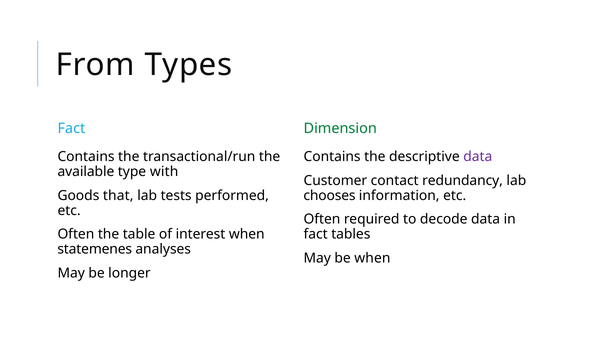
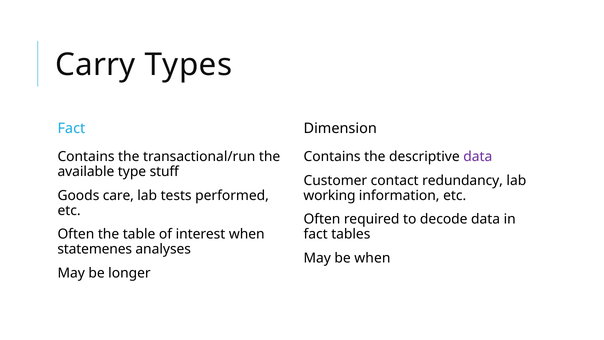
From: From -> Carry
Dimension colour: green -> black
with: with -> stuff
that: that -> care
chooses: chooses -> working
